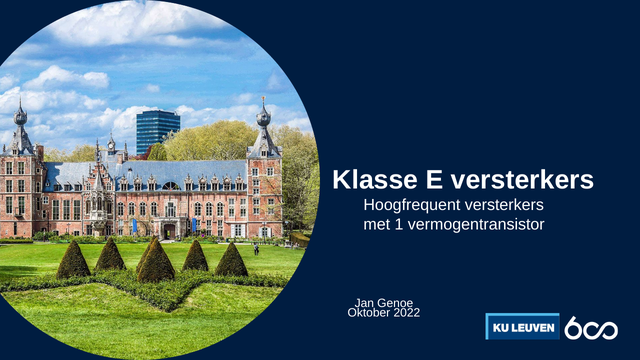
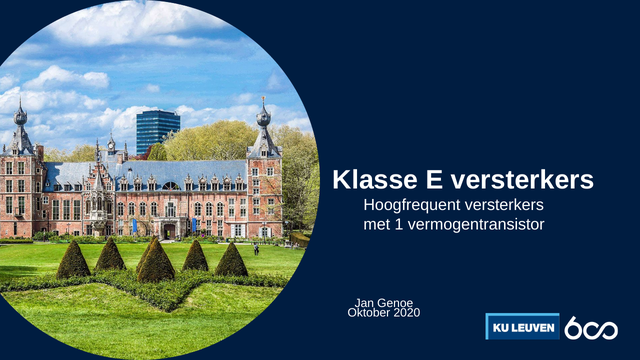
2022: 2022 -> 2020
